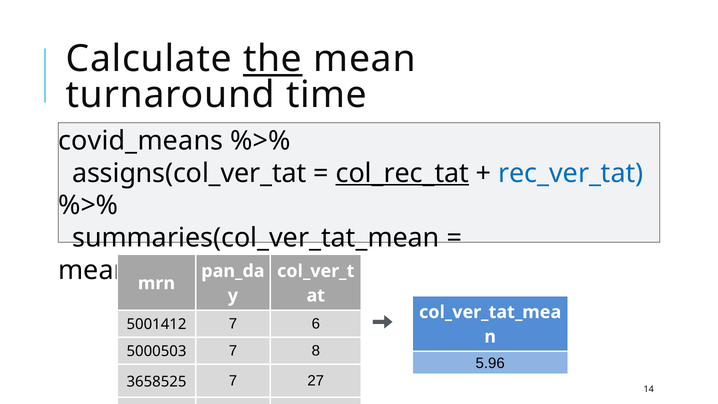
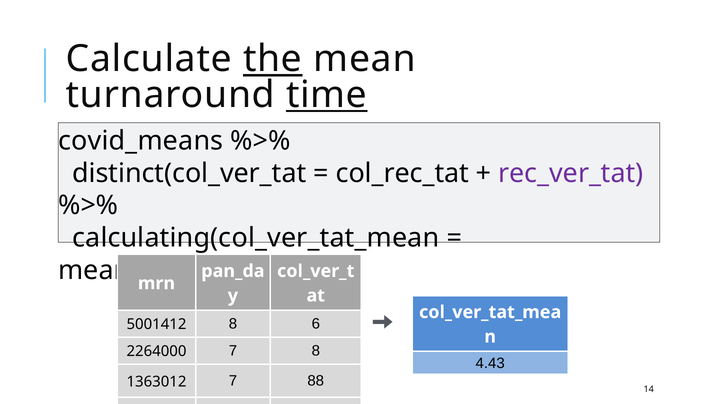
time underline: none -> present
assigns(col_ver_tat: assigns(col_ver_tat -> distinct(col_ver_tat
col_rec_tat underline: present -> none
rec_ver_tat colour: blue -> purple
summaries(col_ver_tat_mean: summaries(col_ver_tat_mean -> calculating(col_ver_tat_mean
5001412 7: 7 -> 8
5000503: 5000503 -> 2264000
5.96: 5.96 -> 4.43
3658525: 3658525 -> 1363012
27: 27 -> 88
